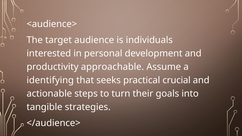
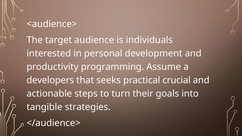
approachable: approachable -> programming
identifying: identifying -> developers
